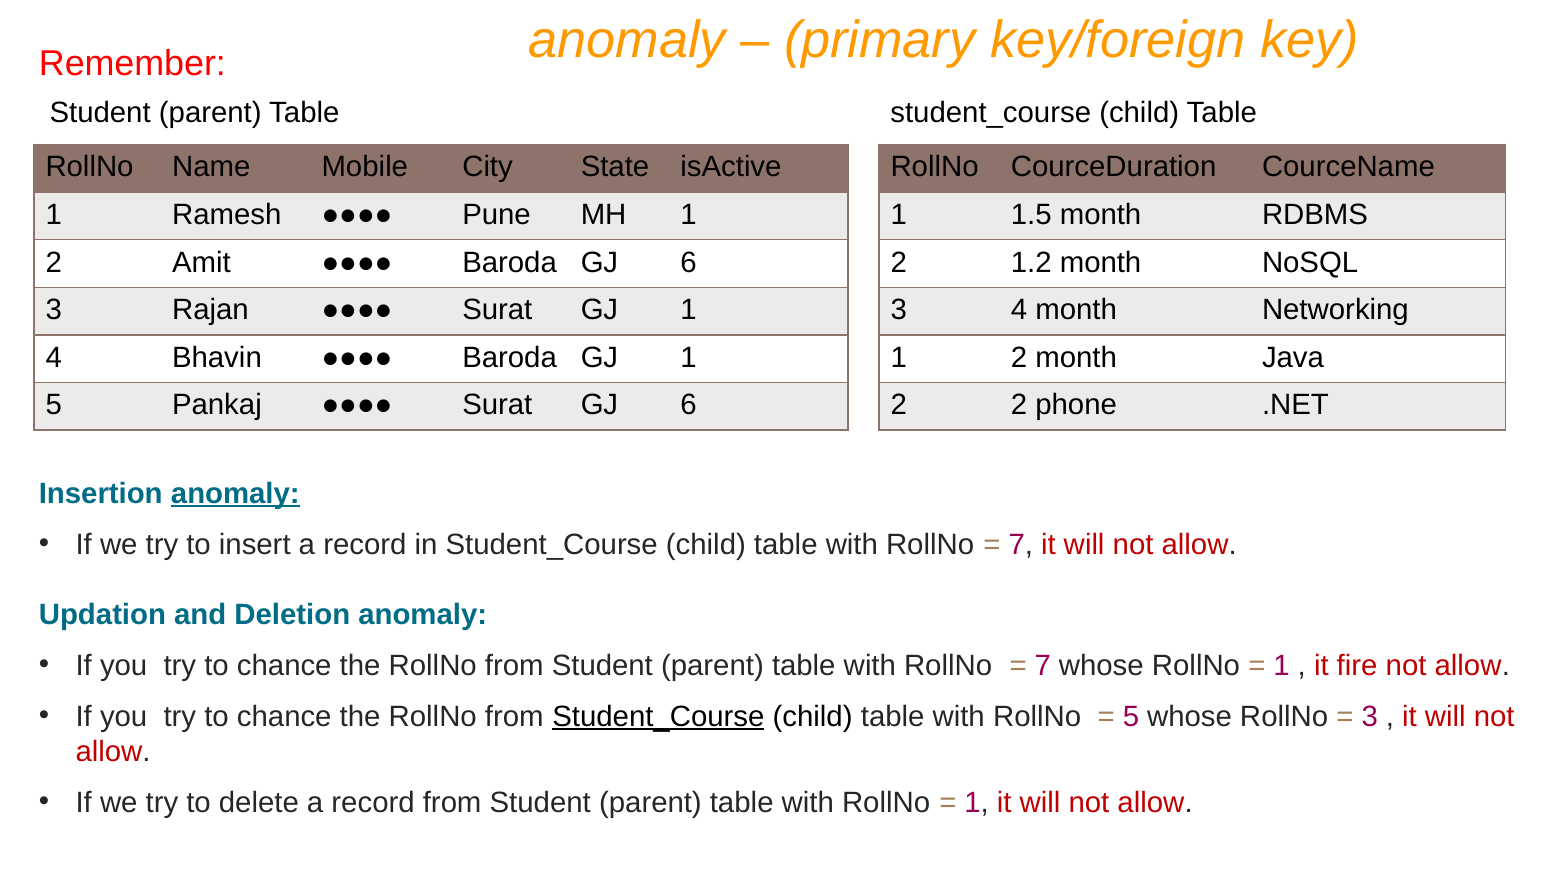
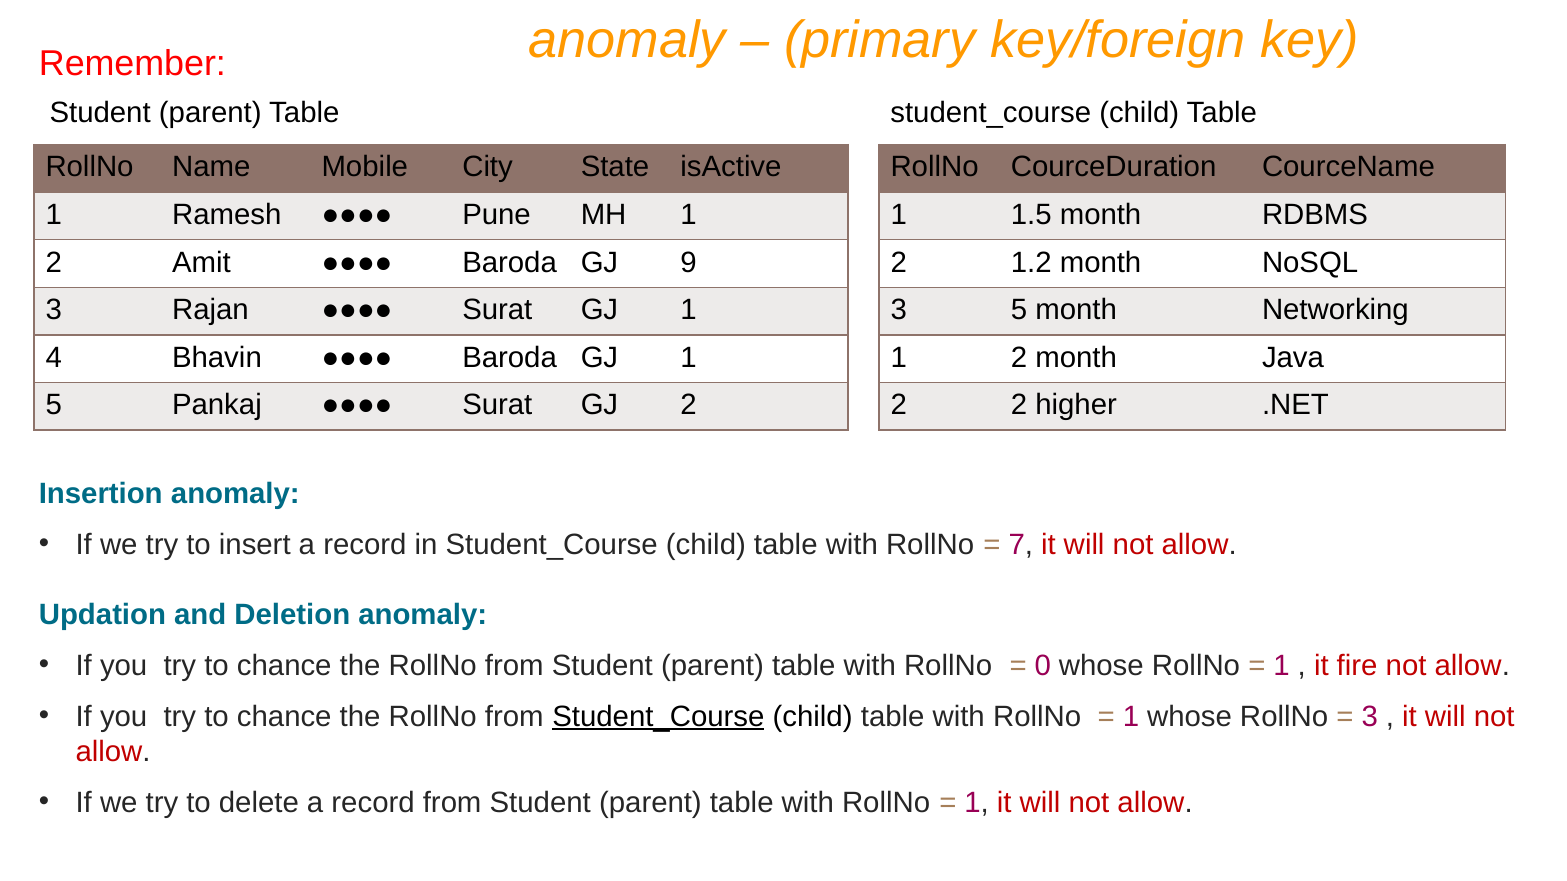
Baroda GJ 6: 6 -> 9
3 4: 4 -> 5
Surat GJ 6: 6 -> 2
phone: phone -> higher
anomaly at (235, 494) underline: present -> none
7 at (1043, 666): 7 -> 0
5 at (1131, 717): 5 -> 1
